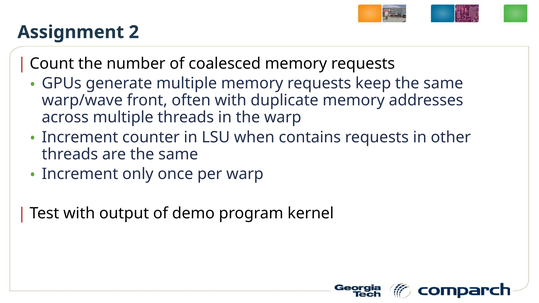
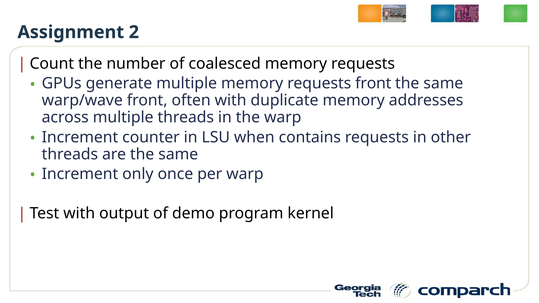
requests keep: keep -> front
